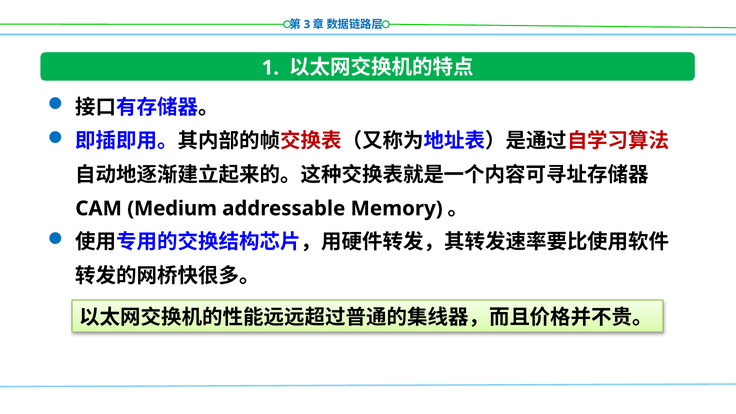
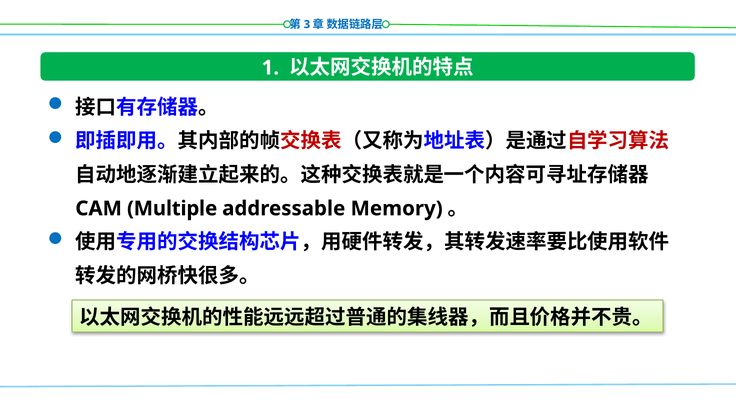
Medium: Medium -> Multiple
